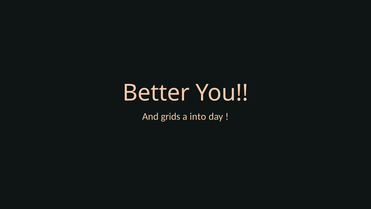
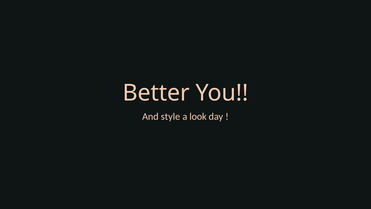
grids: grids -> style
into: into -> look
